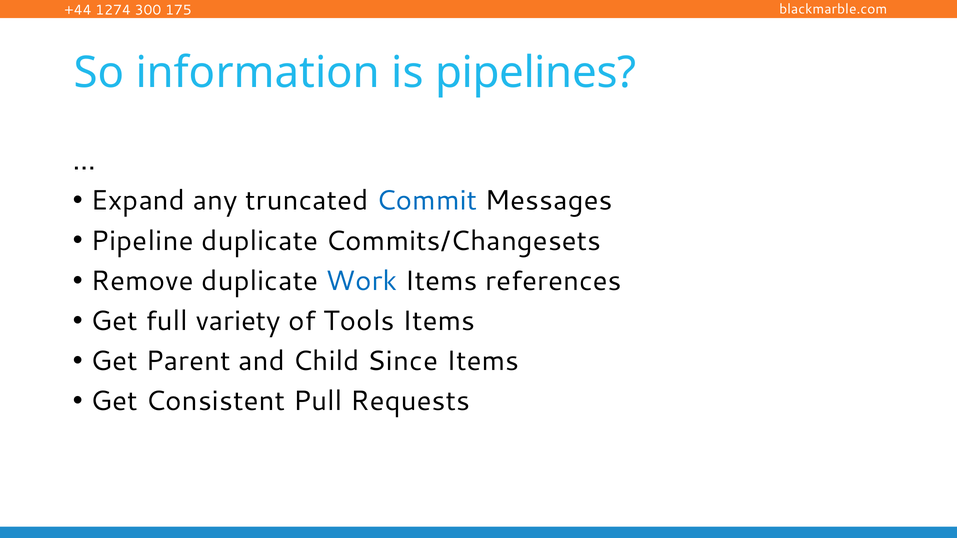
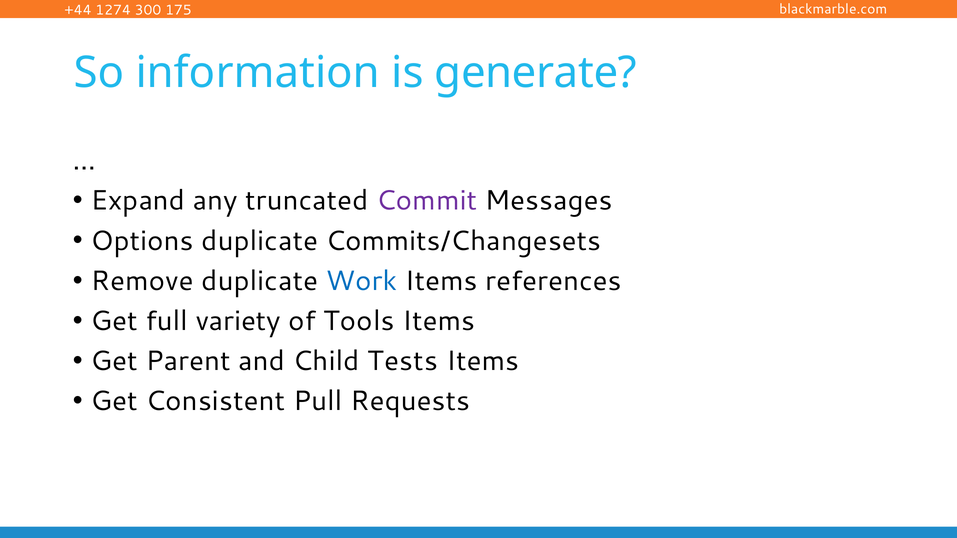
pipelines: pipelines -> generate
Commit colour: blue -> purple
Pipeline: Pipeline -> Options
Since: Since -> Tests
